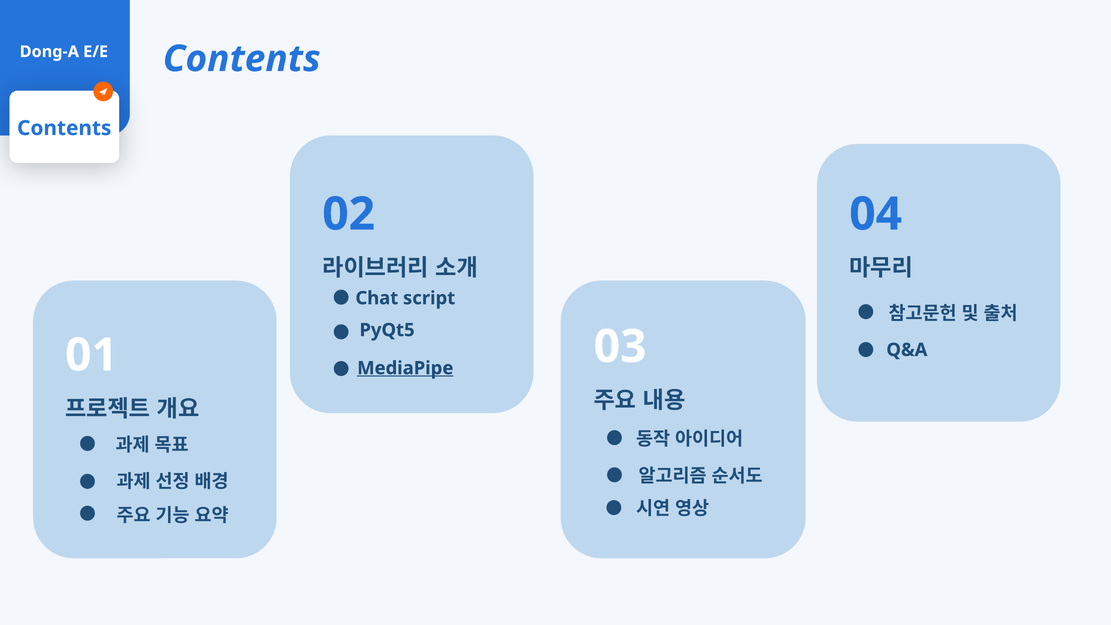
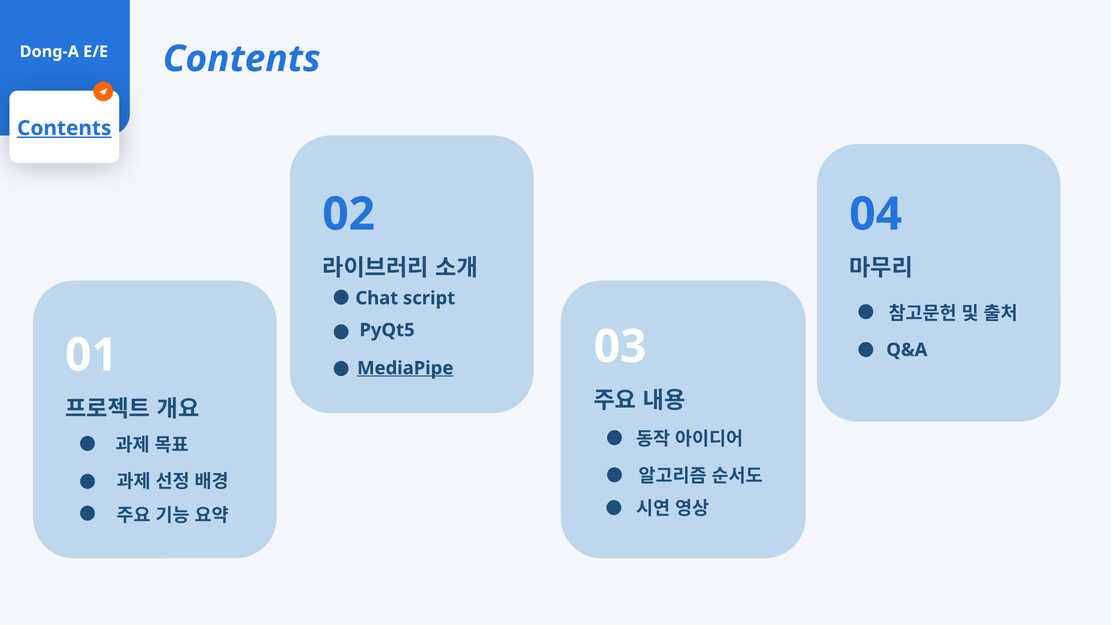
Contents at (64, 128) underline: none -> present
